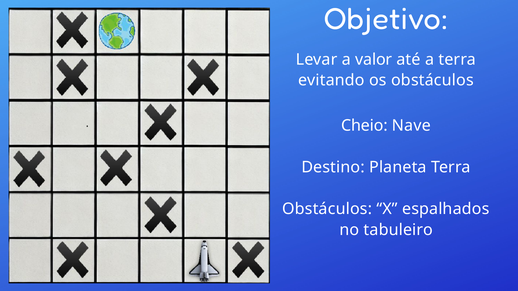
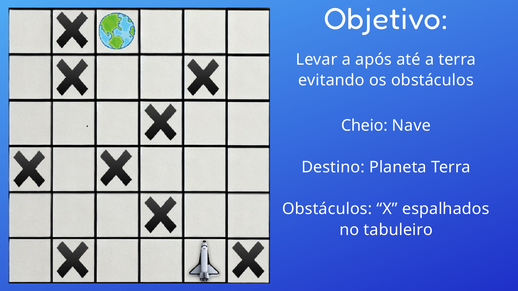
valor: valor -> após
